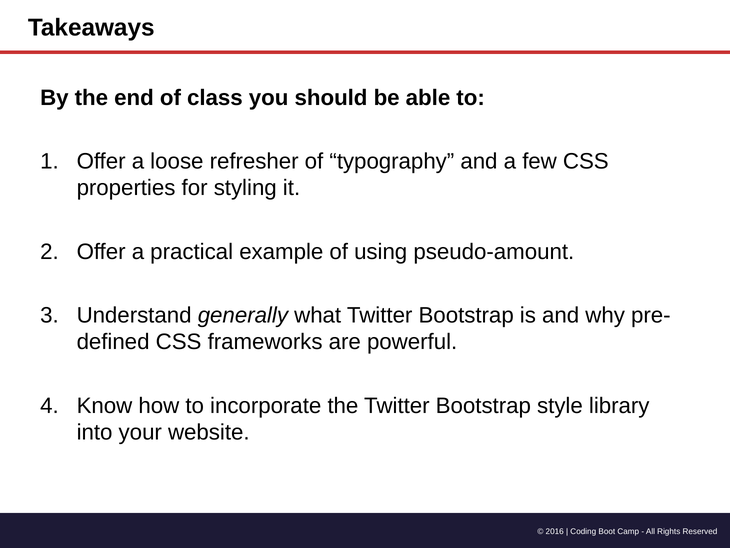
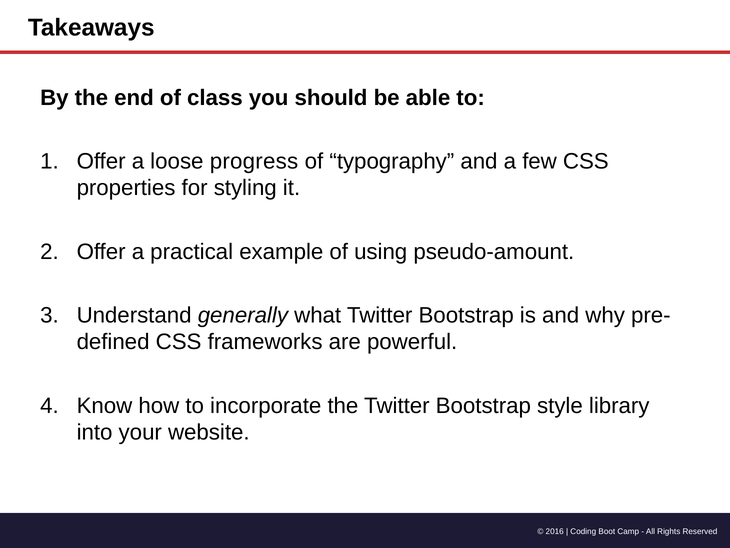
refresher: refresher -> progress
